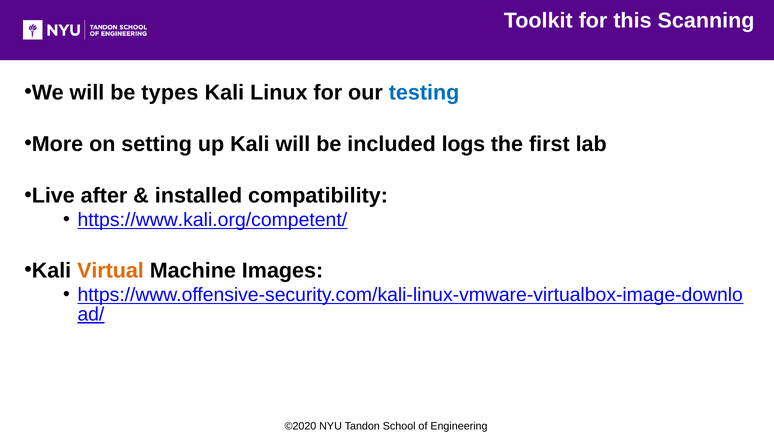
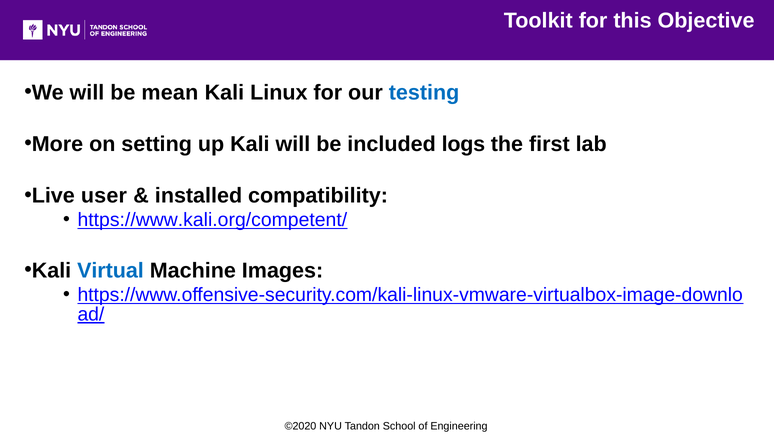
Scanning: Scanning -> Objective
types: types -> mean
after: after -> user
Virtual colour: orange -> blue
